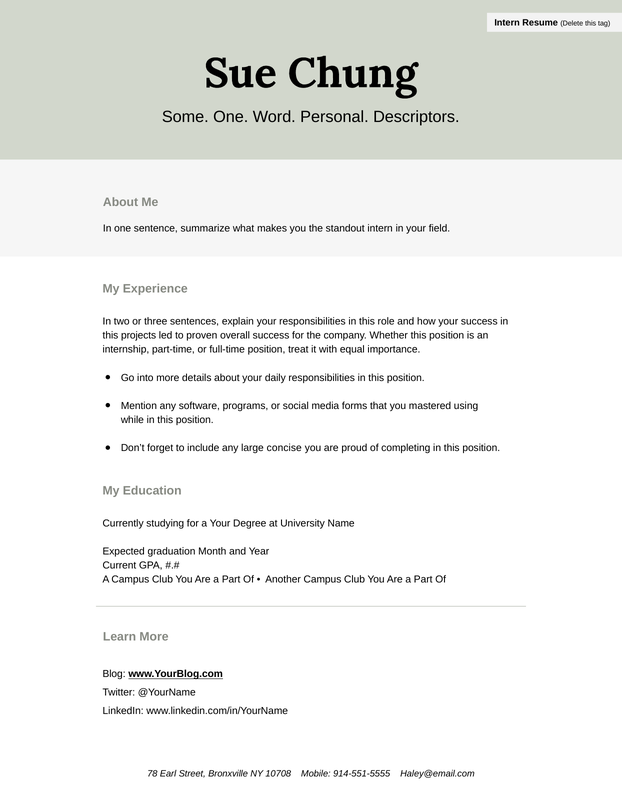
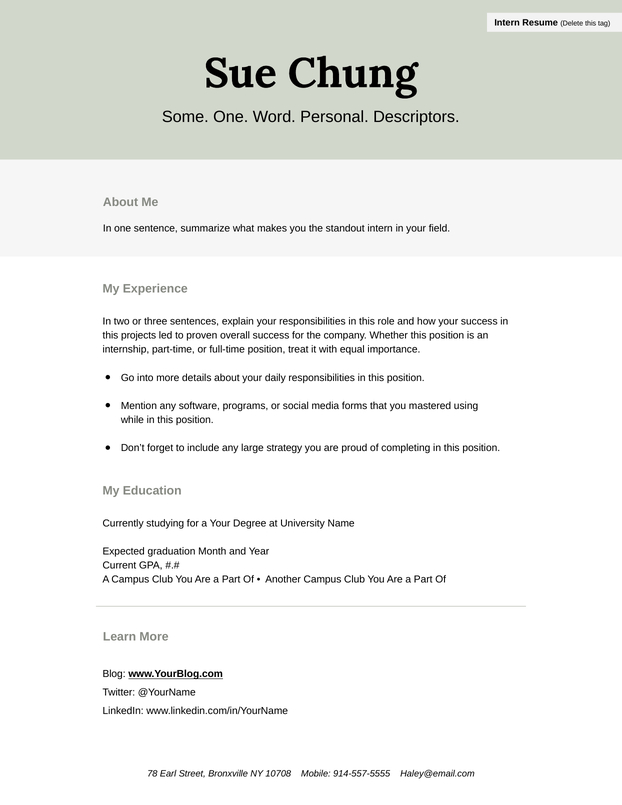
concise: concise -> strategy
914-551-5555: 914-551-5555 -> 914-557-5555
